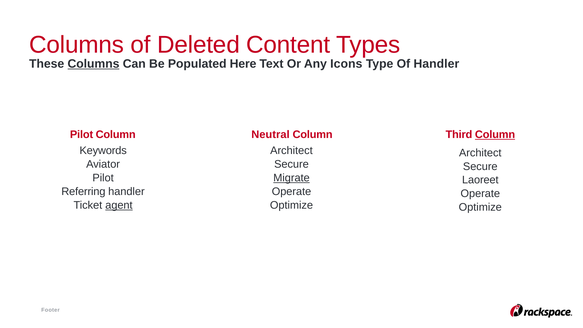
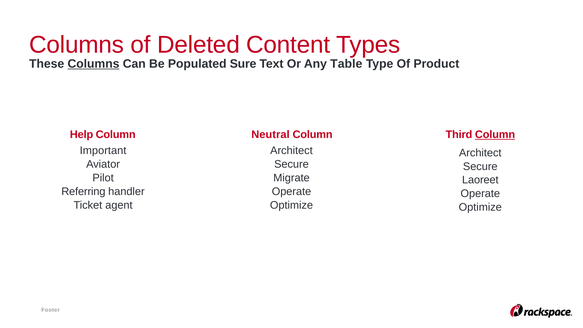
Here: Here -> Sure
Icons: Icons -> Table
Of Handler: Handler -> Product
Pilot at (82, 135): Pilot -> Help
Keywords: Keywords -> Important
Migrate underline: present -> none
agent underline: present -> none
